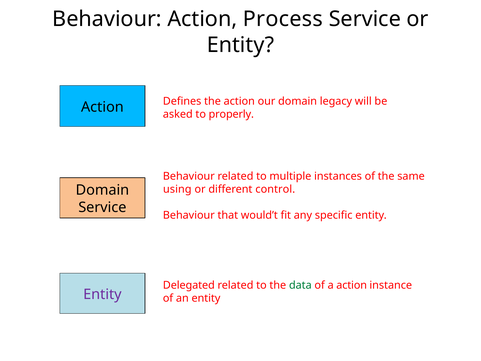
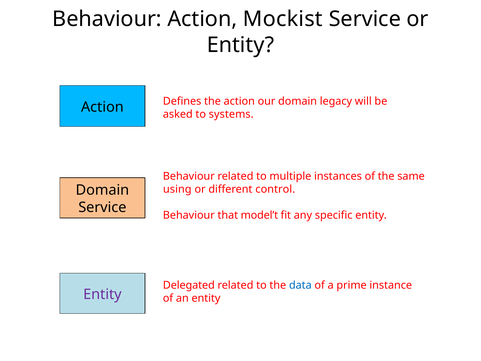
Process: Process -> Mockist
properly: properly -> systems
would’t: would’t -> model’t
data colour: green -> blue
a action: action -> prime
